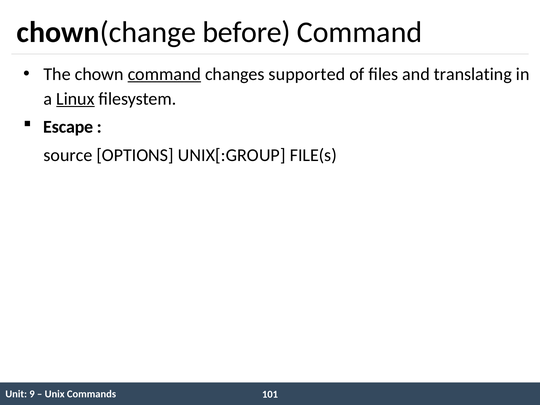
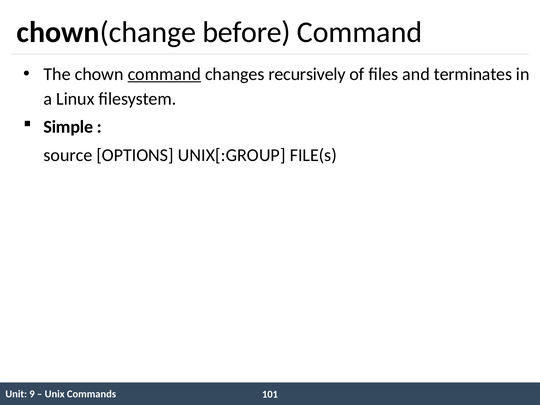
supported: supported -> recursively
translating: translating -> terminates
Linux underline: present -> none
Escape: Escape -> Simple
